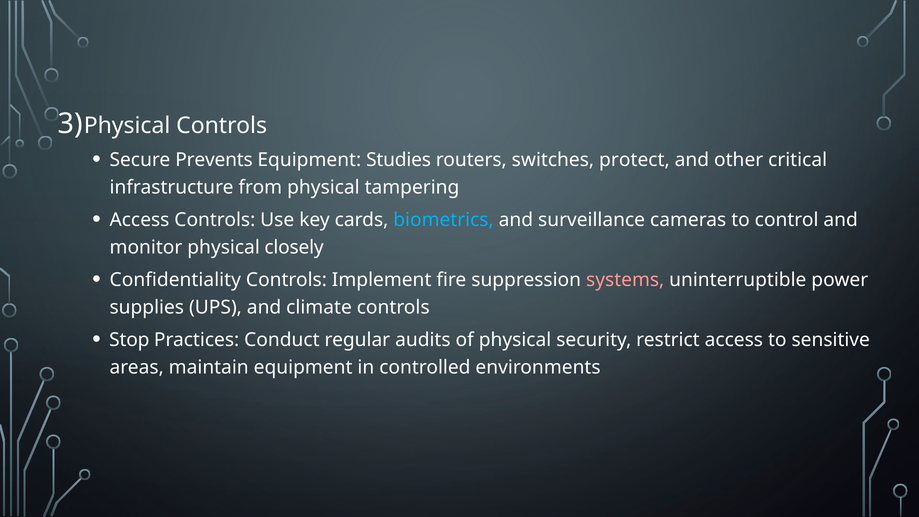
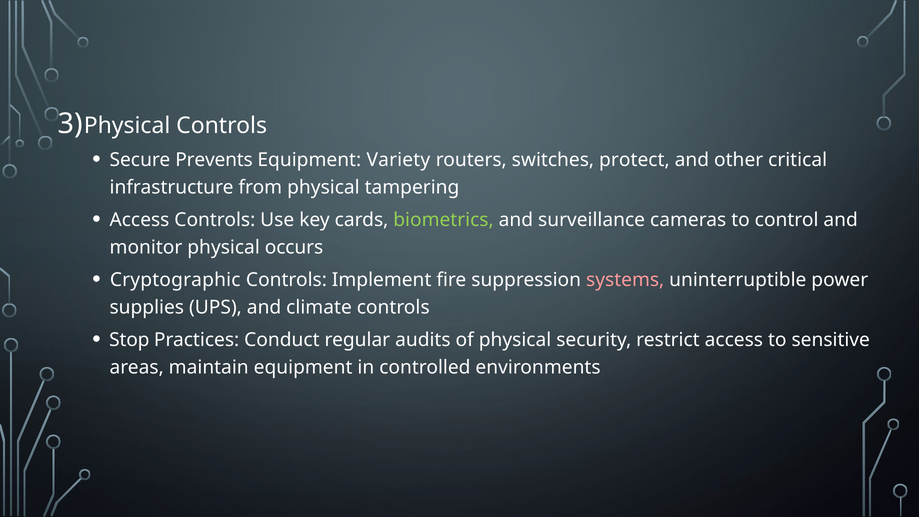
Studies: Studies -> Variety
biometrics colour: light blue -> light green
closely: closely -> occurs
Confidentiality: Confidentiality -> Cryptographic
